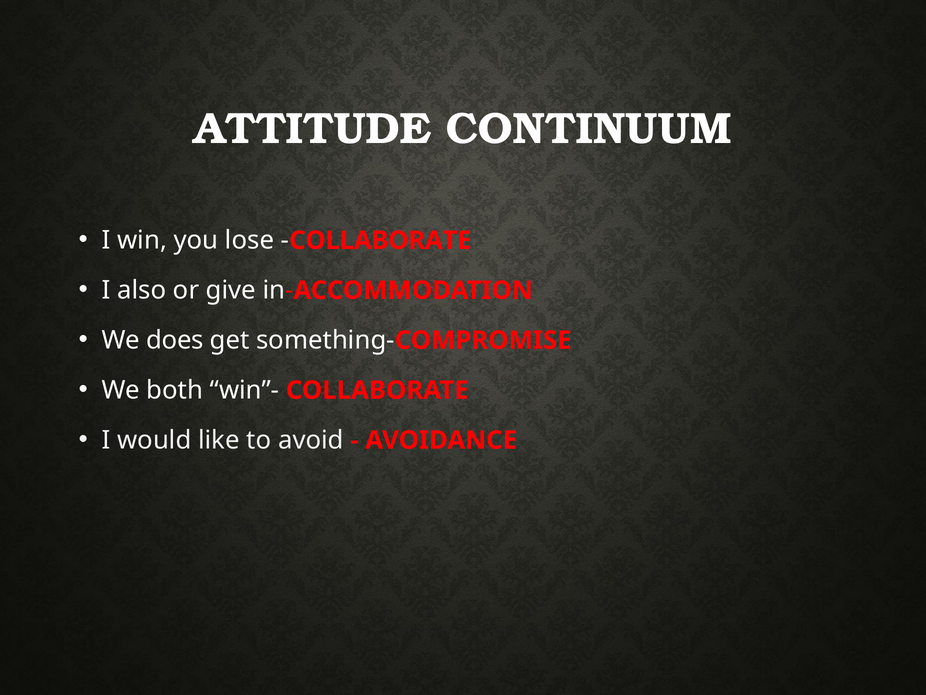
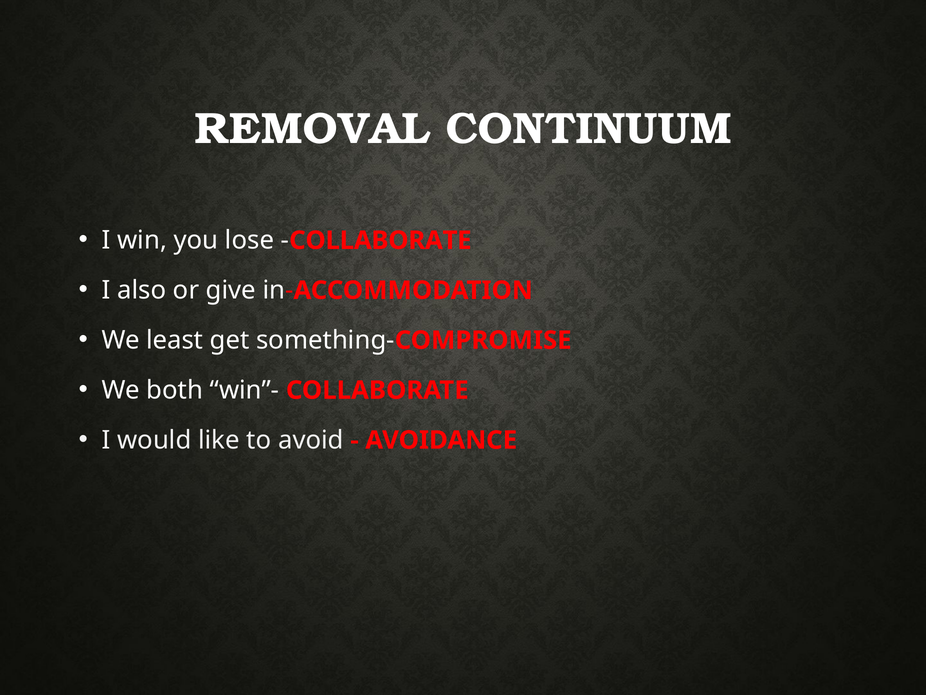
ATTITUDE: ATTITUDE -> REMOVAL
does: does -> least
